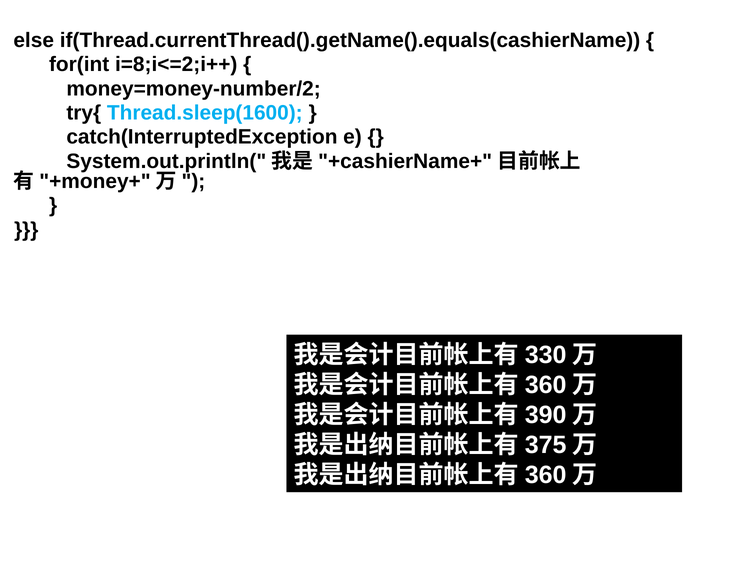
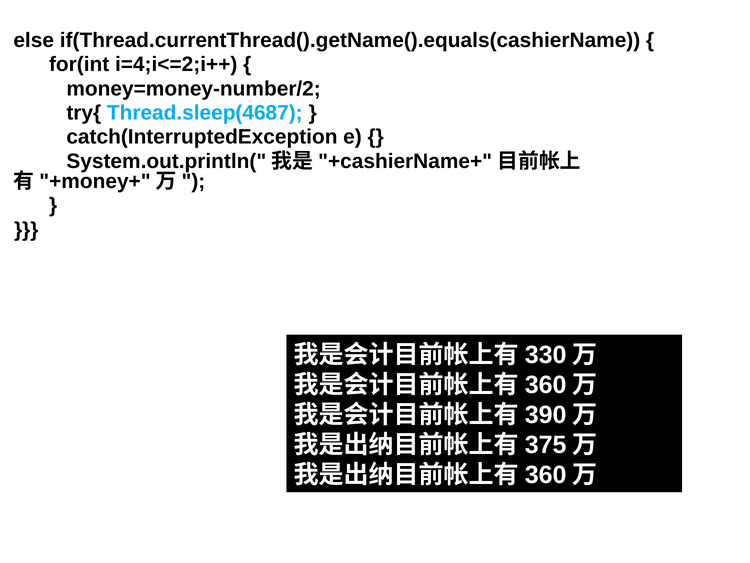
i=8;i<=2;i++: i=8;i<=2;i++ -> i=4;i<=2;i++
Thread.sleep(1600: Thread.sleep(1600 -> Thread.sleep(4687
